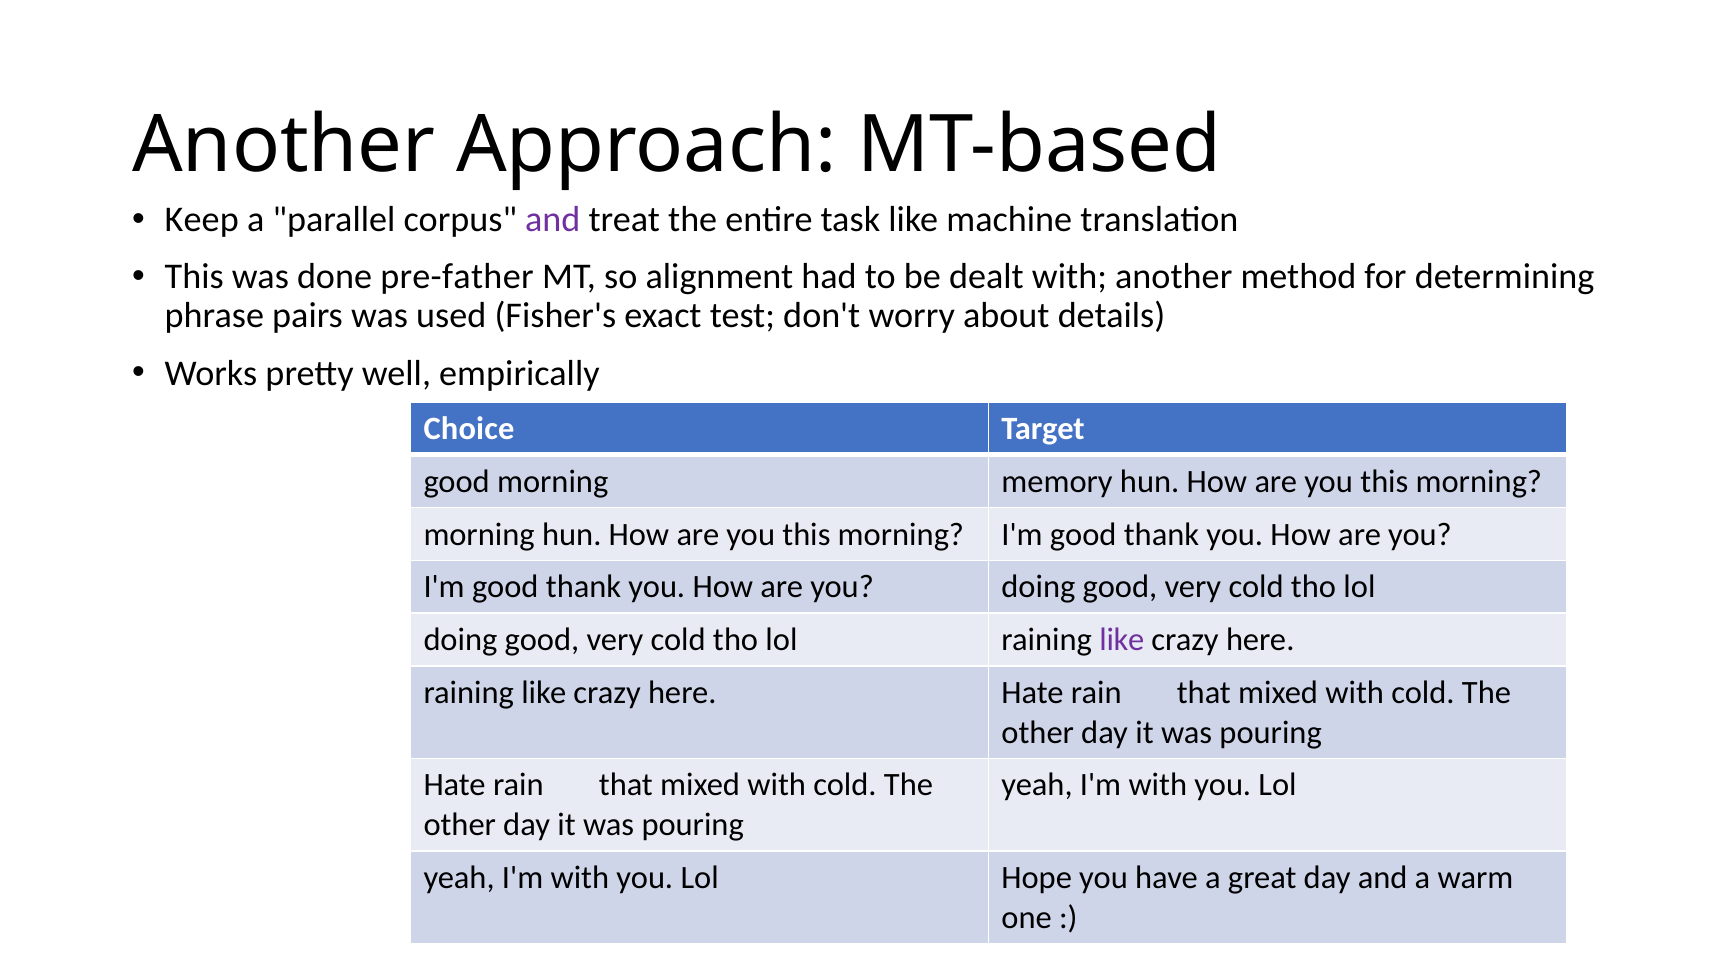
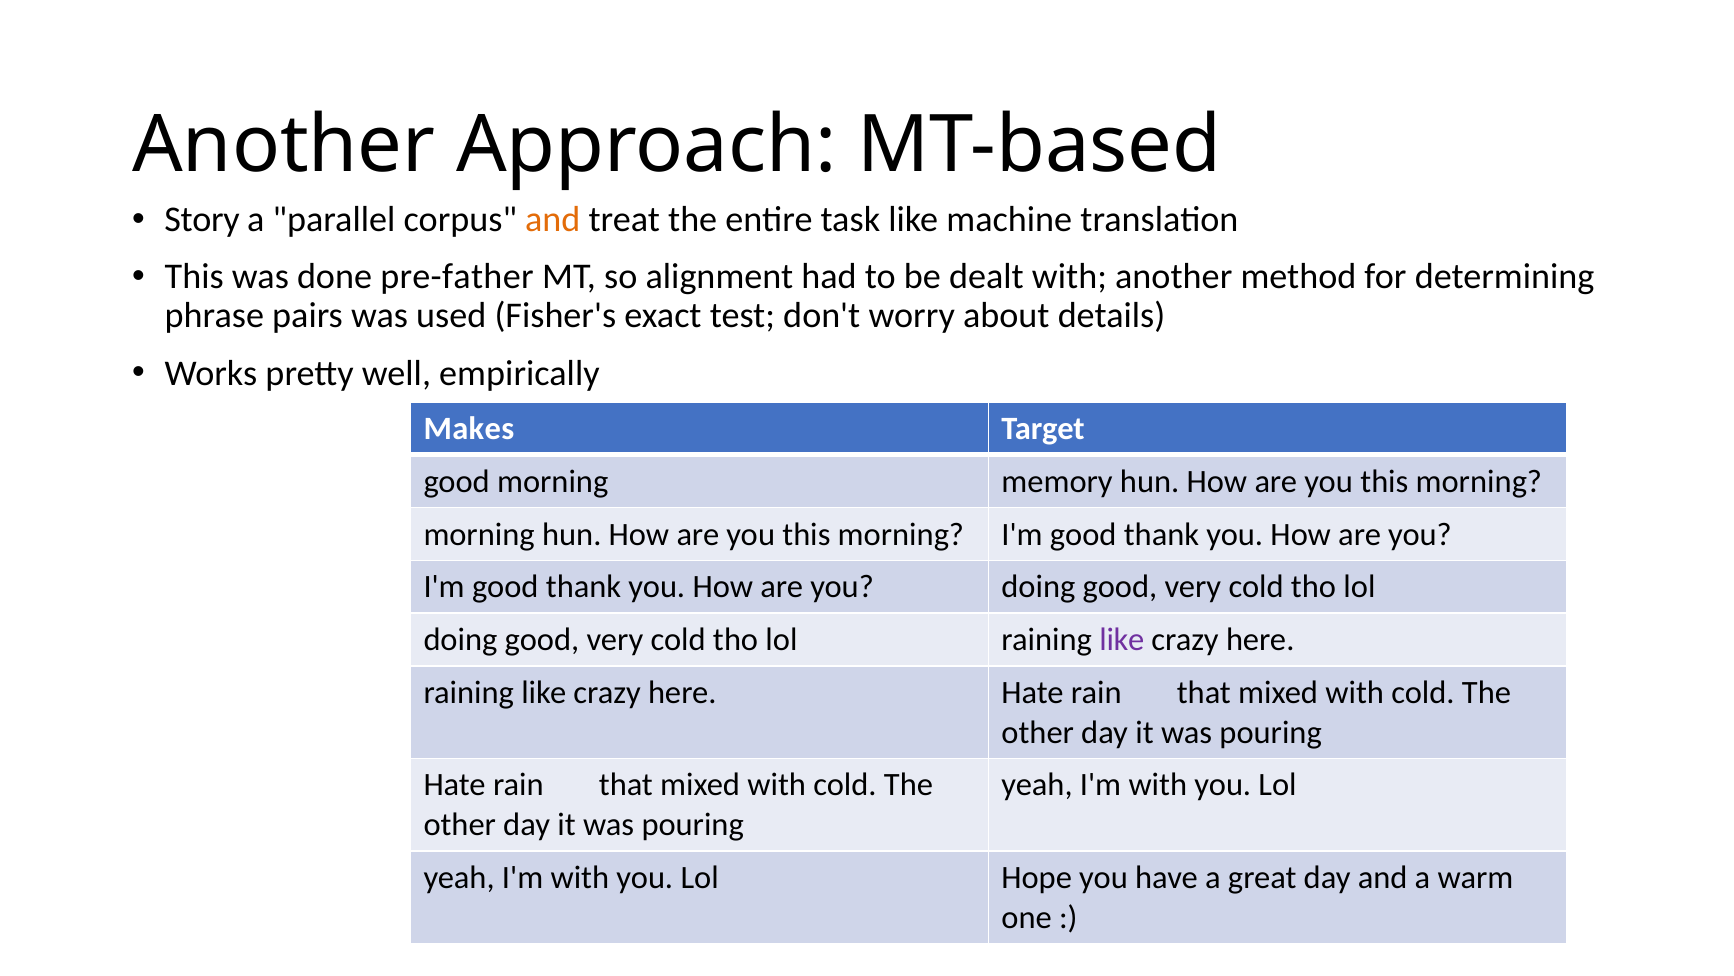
Keep: Keep -> Story
and at (553, 220) colour: purple -> orange
Choice: Choice -> Makes
